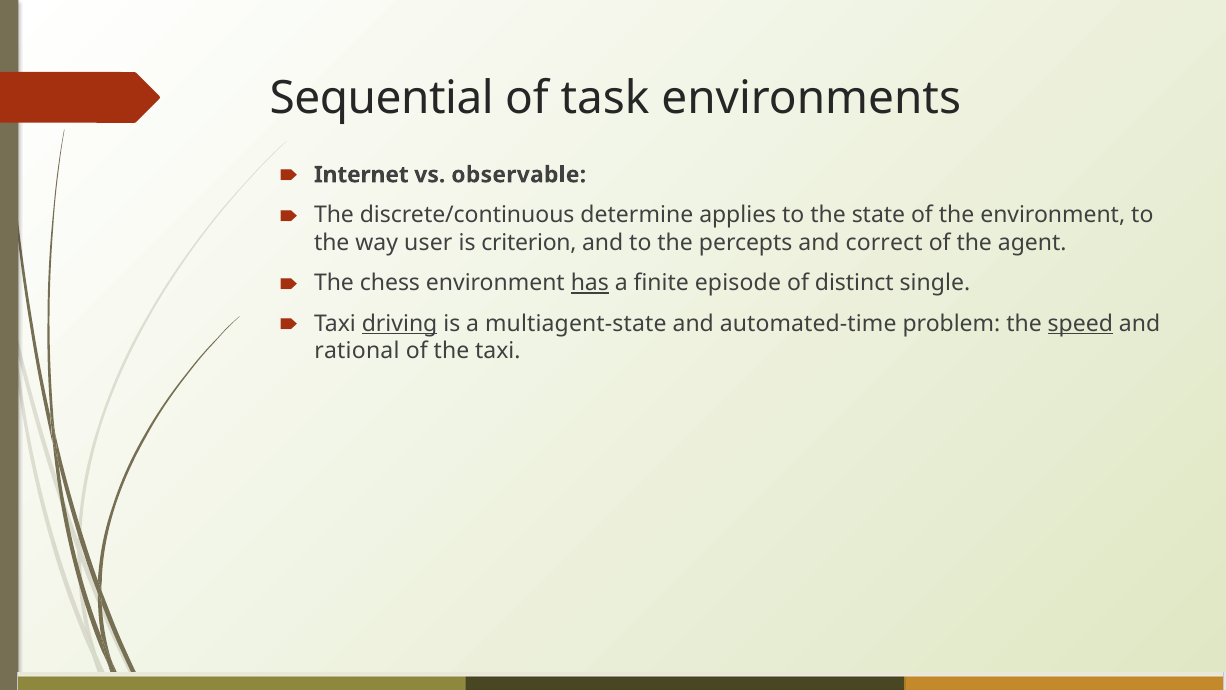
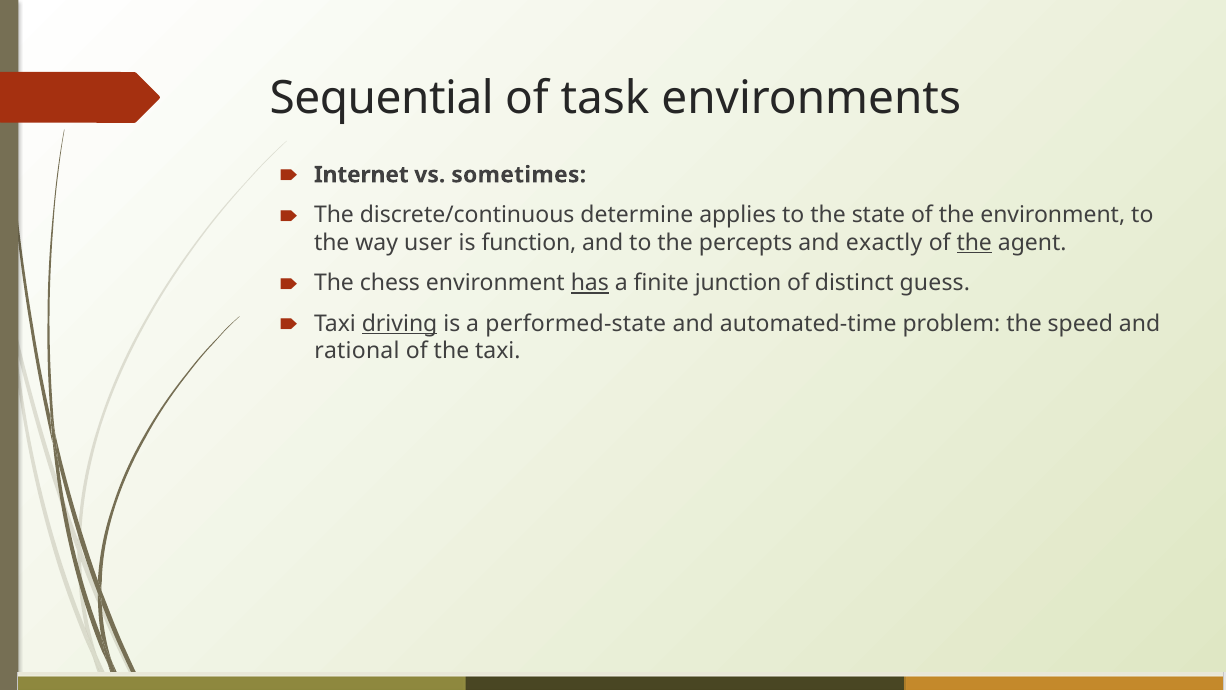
observable: observable -> sometimes
criterion: criterion -> function
correct: correct -> exactly
the at (974, 243) underline: none -> present
episode: episode -> junction
single: single -> guess
multiagent-state: multiagent-state -> performed-state
speed underline: present -> none
